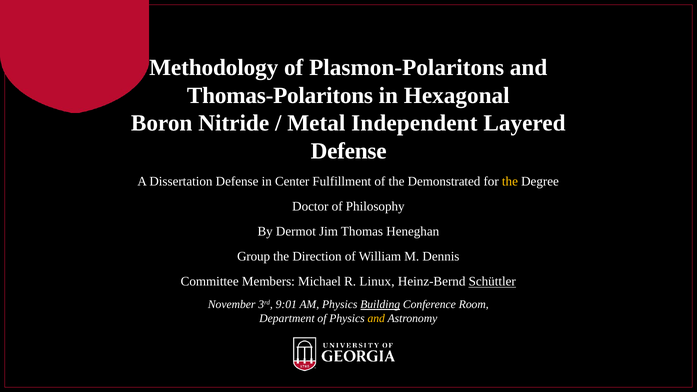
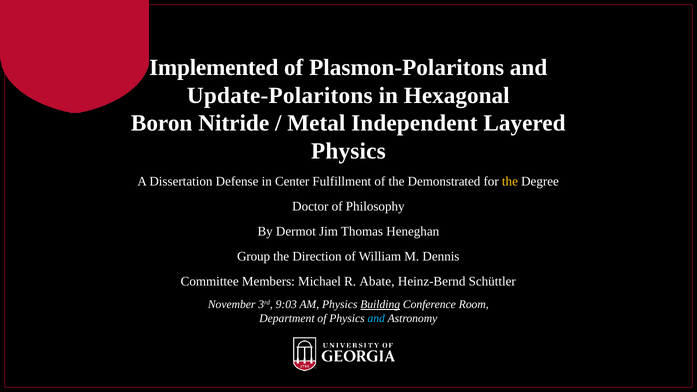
Methodology: Methodology -> Implemented
Thomas-Polaritons: Thomas-Polaritons -> Update-Polaritons
Defense at (349, 151): Defense -> Physics
Linux: Linux -> Abate
Schüttler underline: present -> none
9:01: 9:01 -> 9:03
and at (376, 318) colour: yellow -> light blue
